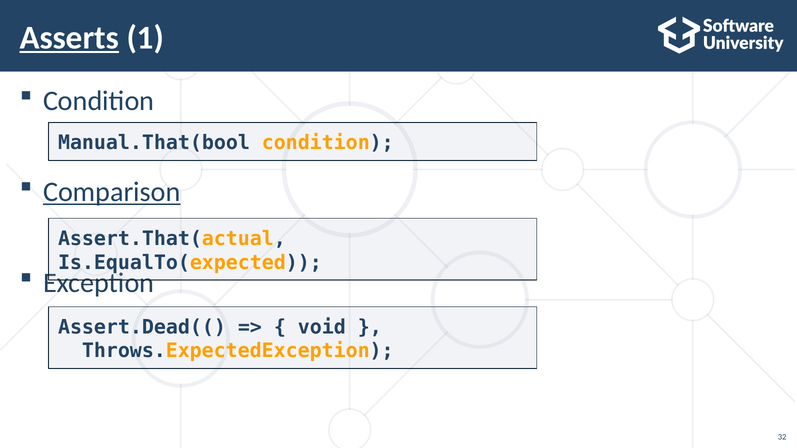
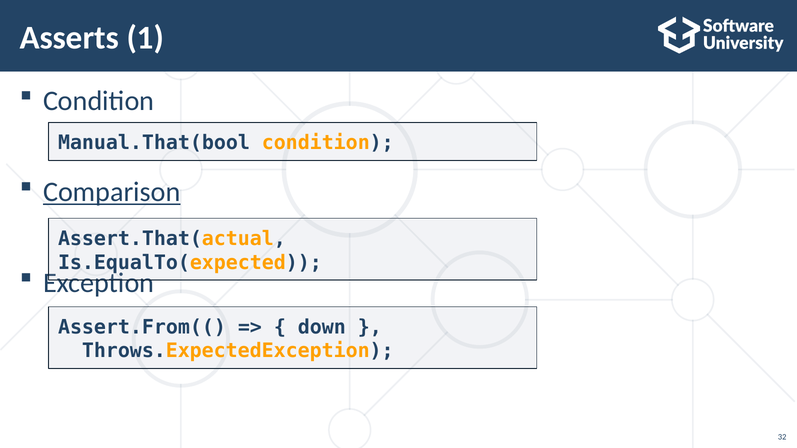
Asserts underline: present -> none
Assert.Dead((: Assert.Dead(( -> Assert.From((
void: void -> down
